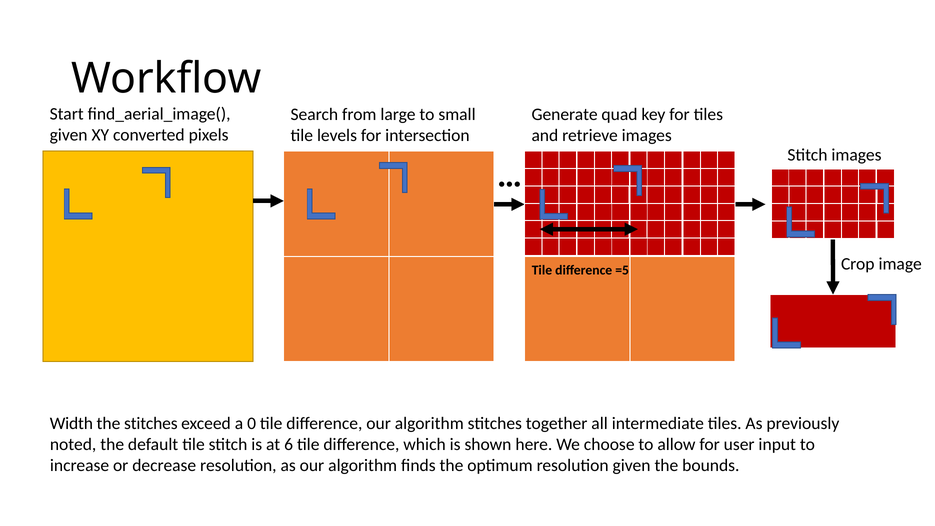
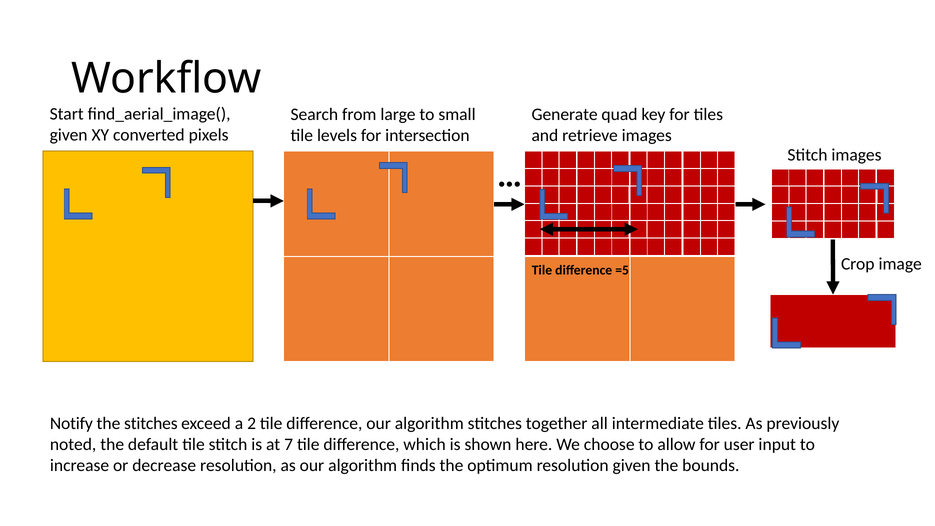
Width: Width -> Notify
0: 0 -> 2
6: 6 -> 7
